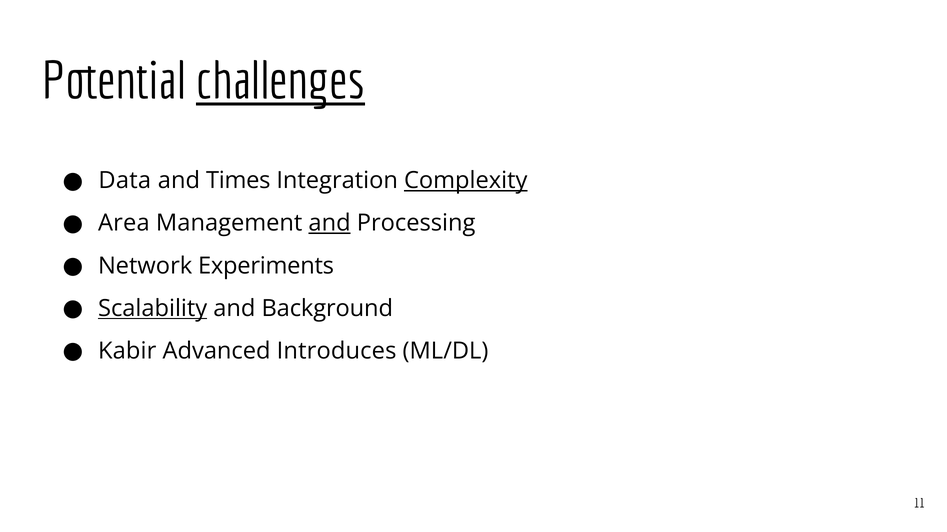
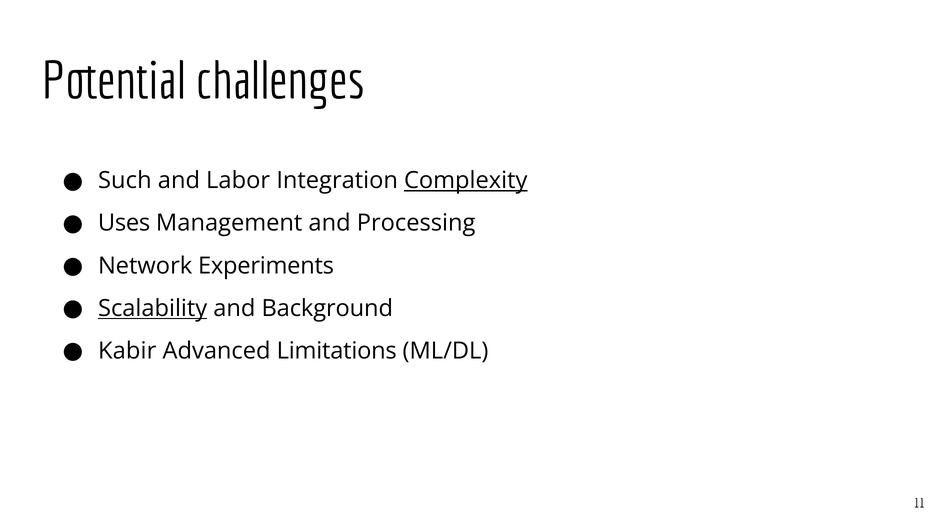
challenges underline: present -> none
Data: Data -> Such
Times: Times -> Labor
Area: Area -> Uses
and at (330, 223) underline: present -> none
Introduces: Introduces -> Limitations
